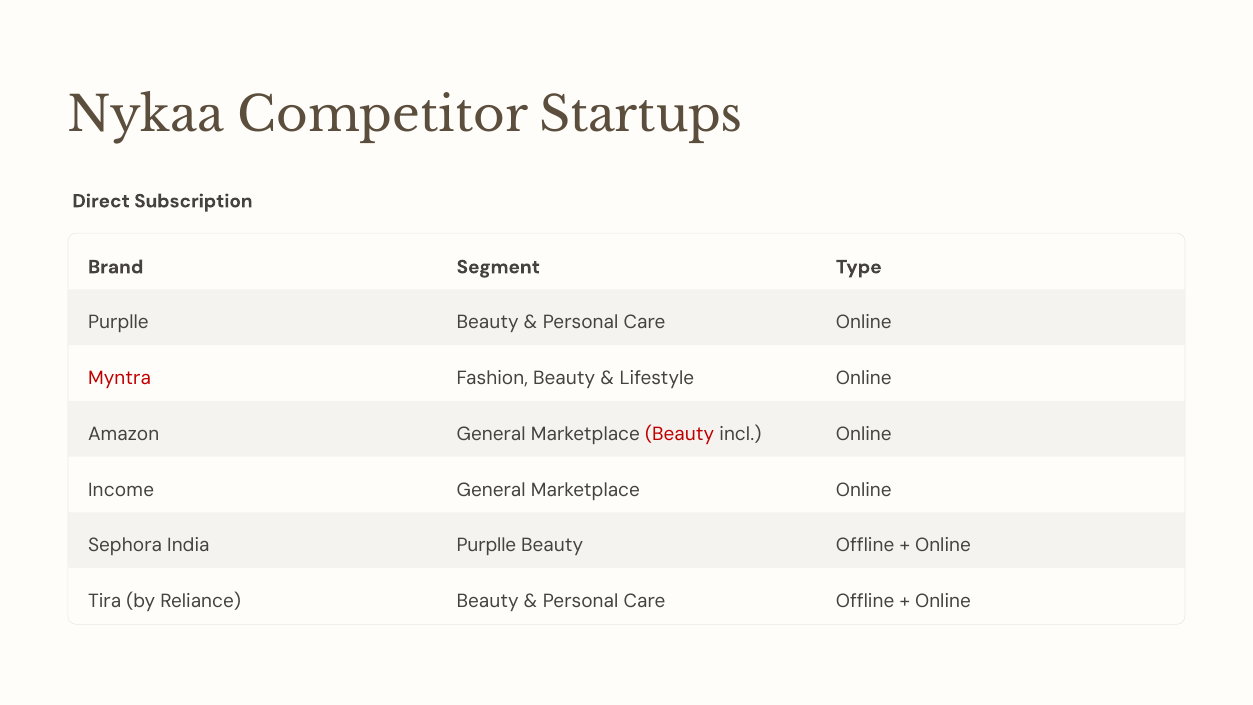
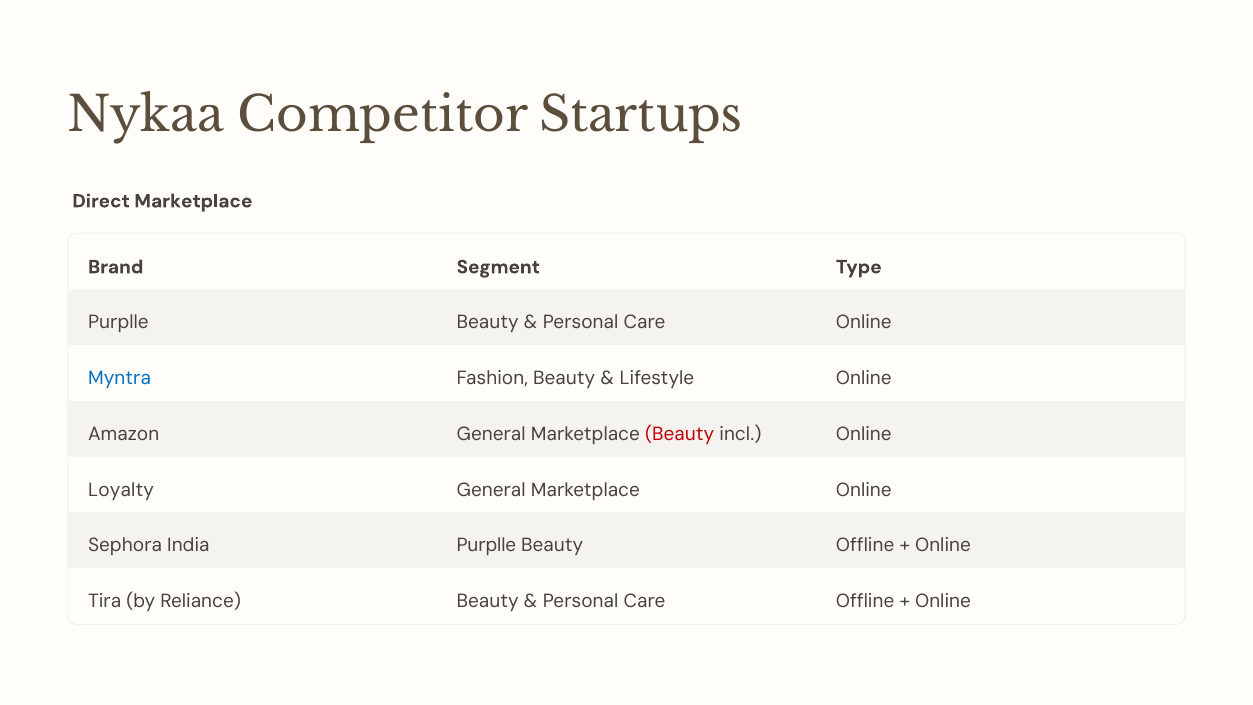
Direct Subscription: Subscription -> Marketplace
Myntra colour: red -> blue
Income: Income -> Loyalty
